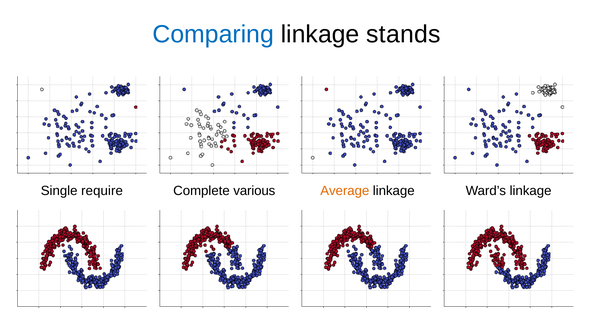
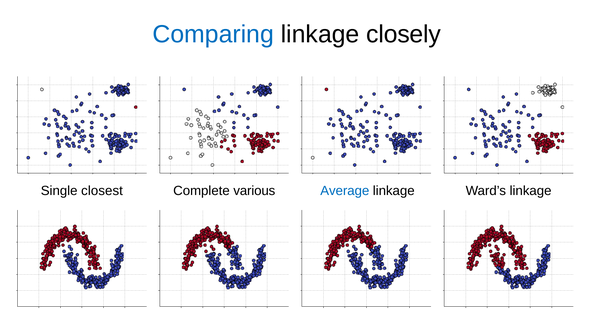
stands: stands -> closely
require: require -> closest
Average colour: orange -> blue
